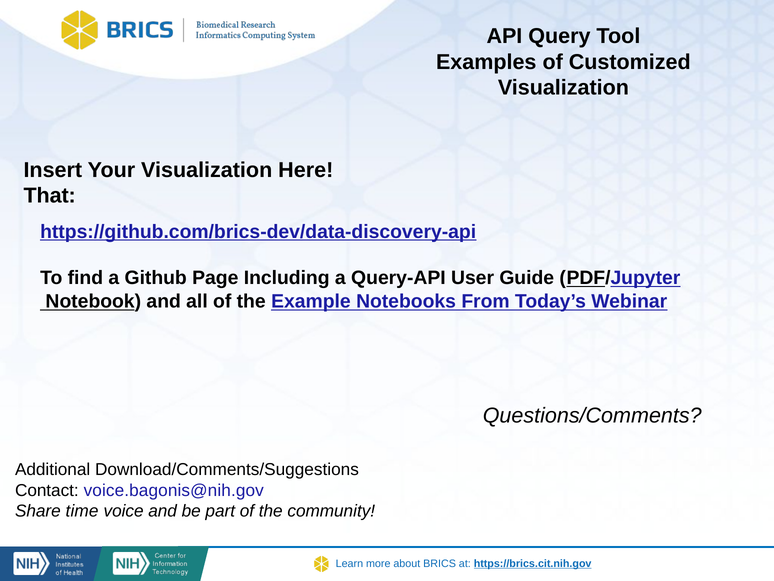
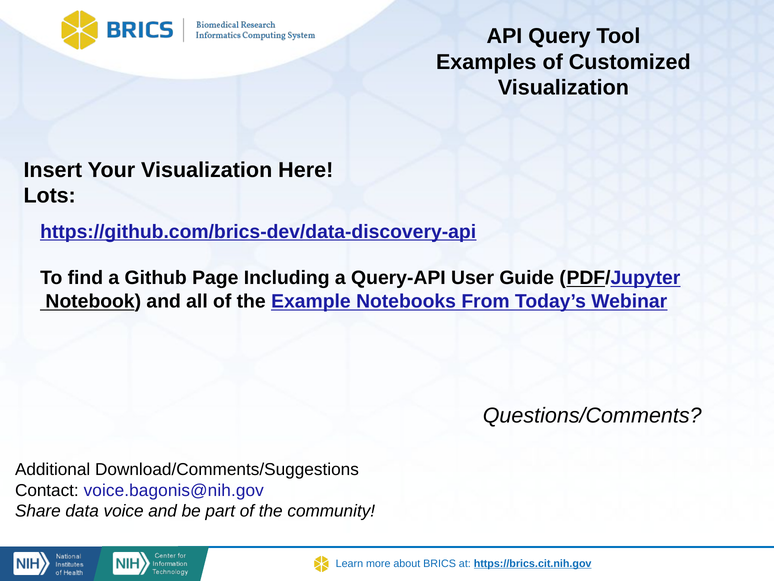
That: That -> Lots
time: time -> data
